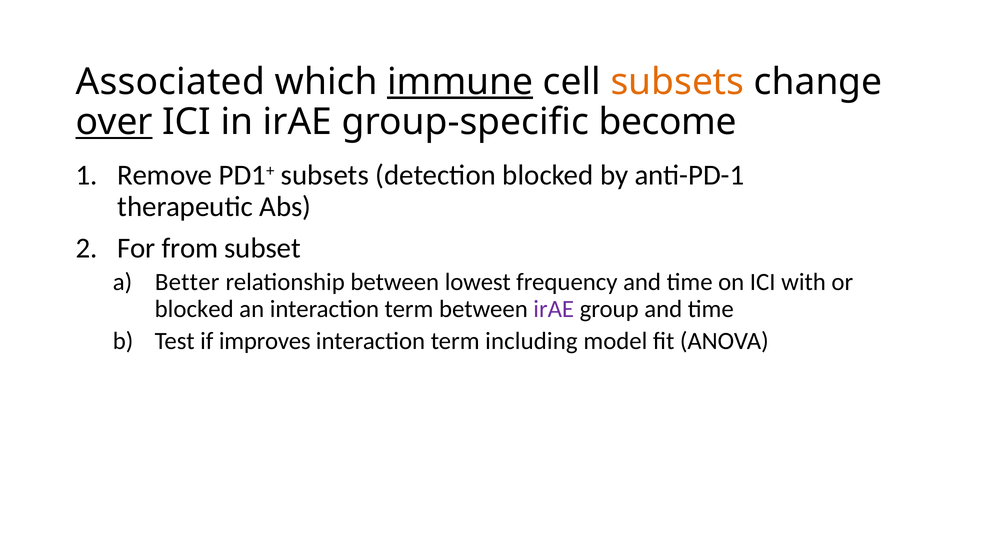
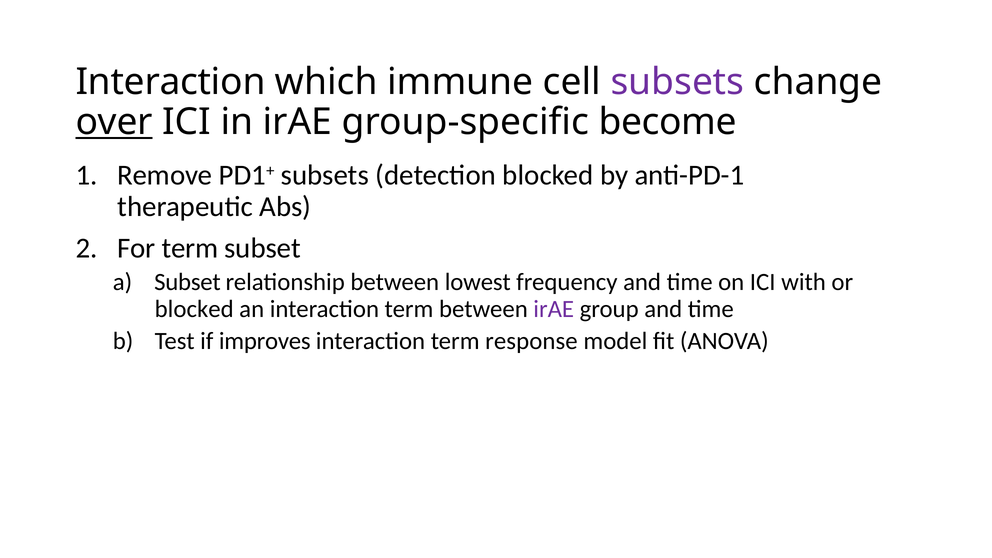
Associated at (170, 82): Associated -> Interaction
immune underline: present -> none
subsets at (677, 82) colour: orange -> purple
For from: from -> term
Better at (187, 282): Better -> Subset
including: including -> response
